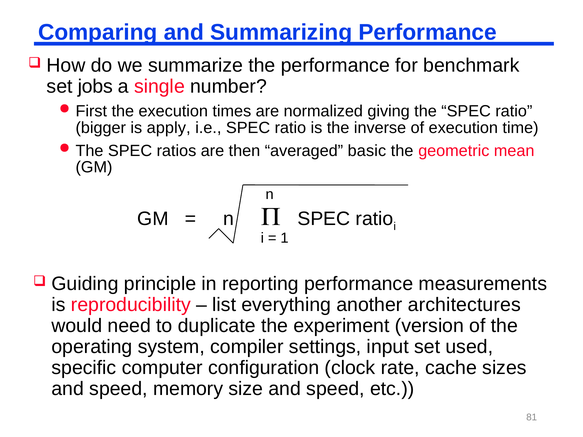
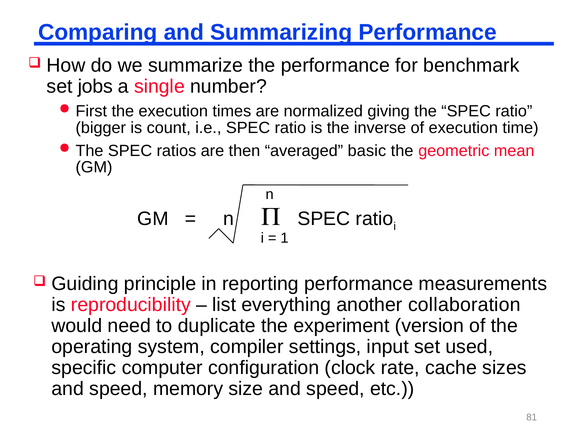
apply: apply -> count
architectures: architectures -> collaboration
